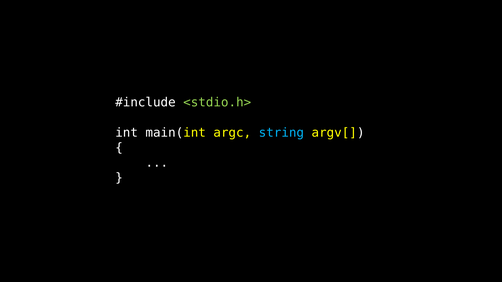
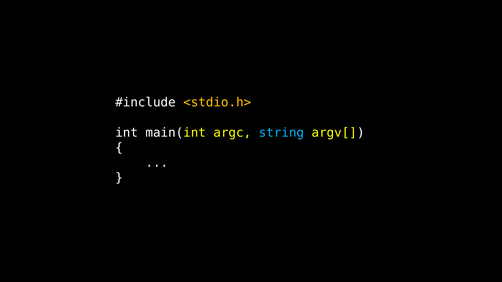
<stdio.h> colour: light green -> yellow
